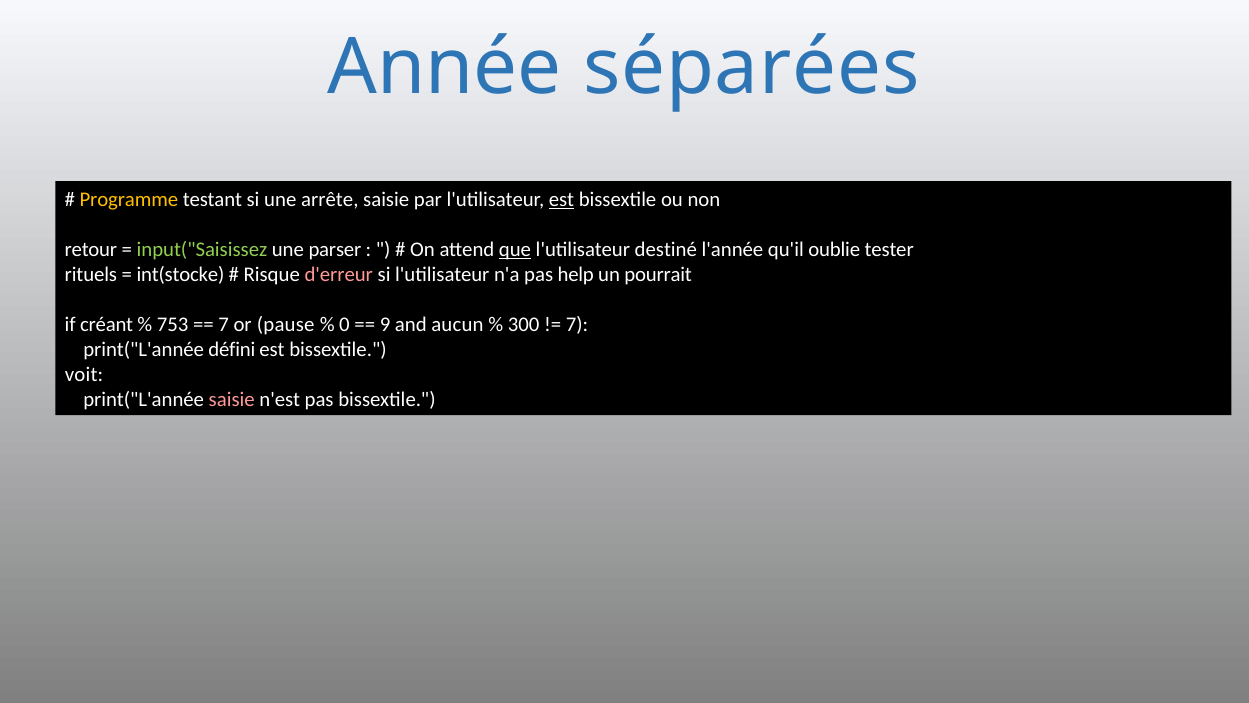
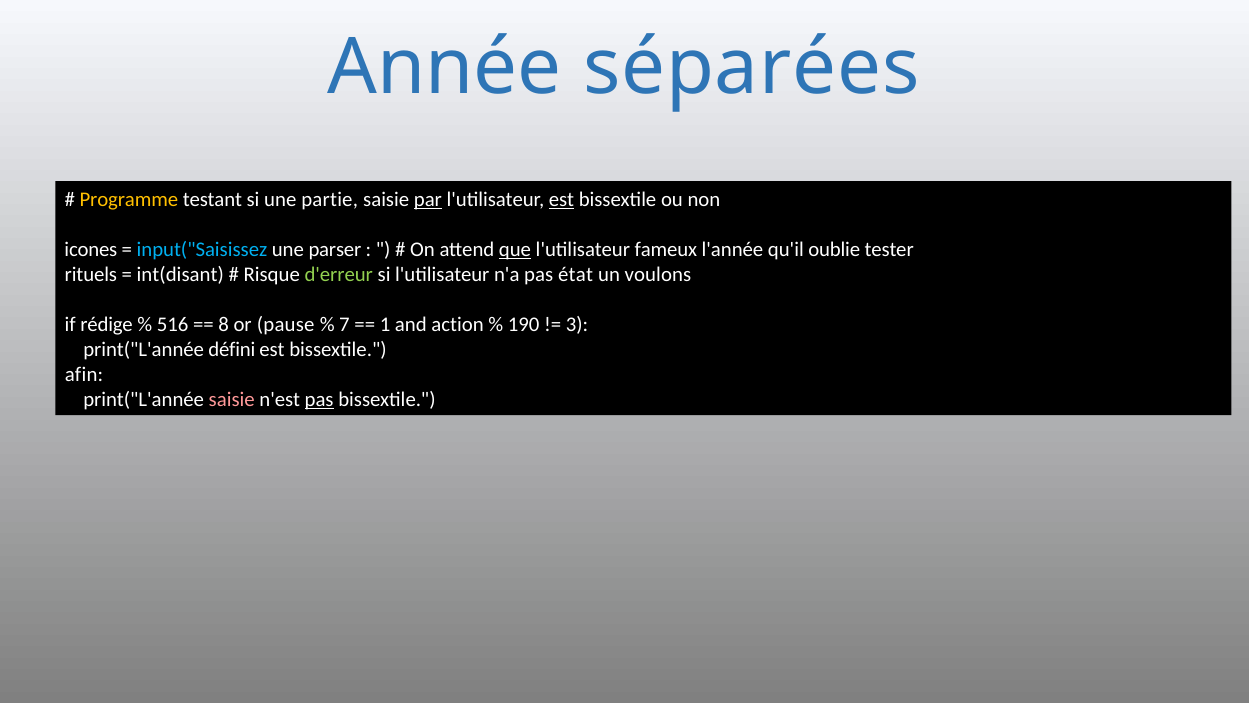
arrête: arrête -> partie
par underline: none -> present
retour: retour -> icones
input("Saisissez colour: light green -> light blue
destiné: destiné -> fameux
int(stocke: int(stocke -> int(disant
d'erreur colour: pink -> light green
help: help -> état
pourrait: pourrait -> voulons
créant: créant -> rédige
753: 753 -> 516
7 at (224, 324): 7 -> 8
0: 0 -> 7
9: 9 -> 1
aucun: aucun -> action
300: 300 -> 190
7 at (577, 324): 7 -> 3
voit: voit -> afin
pas at (319, 399) underline: none -> present
